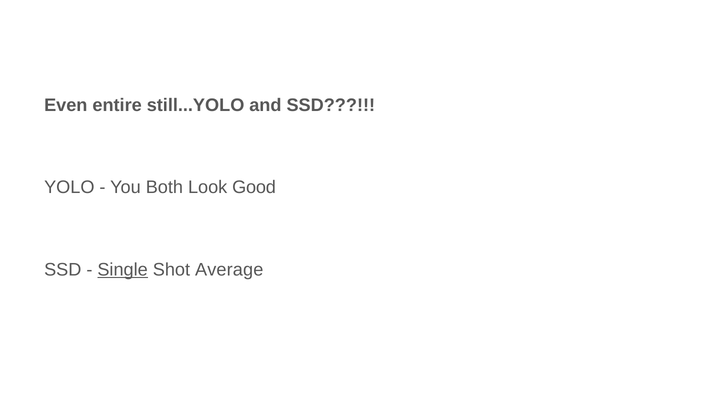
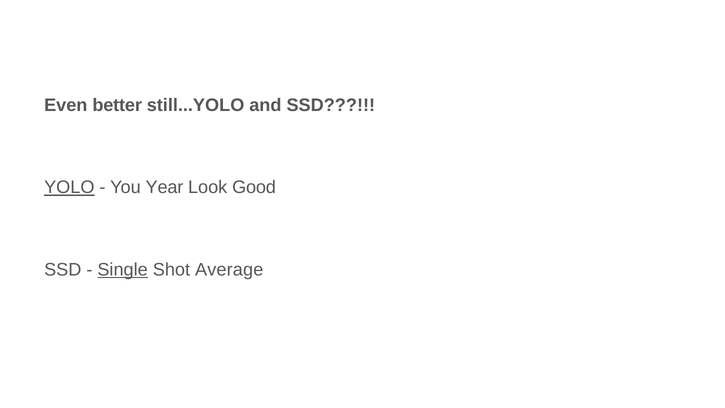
entire: entire -> better
YOLO underline: none -> present
Both: Both -> Year
